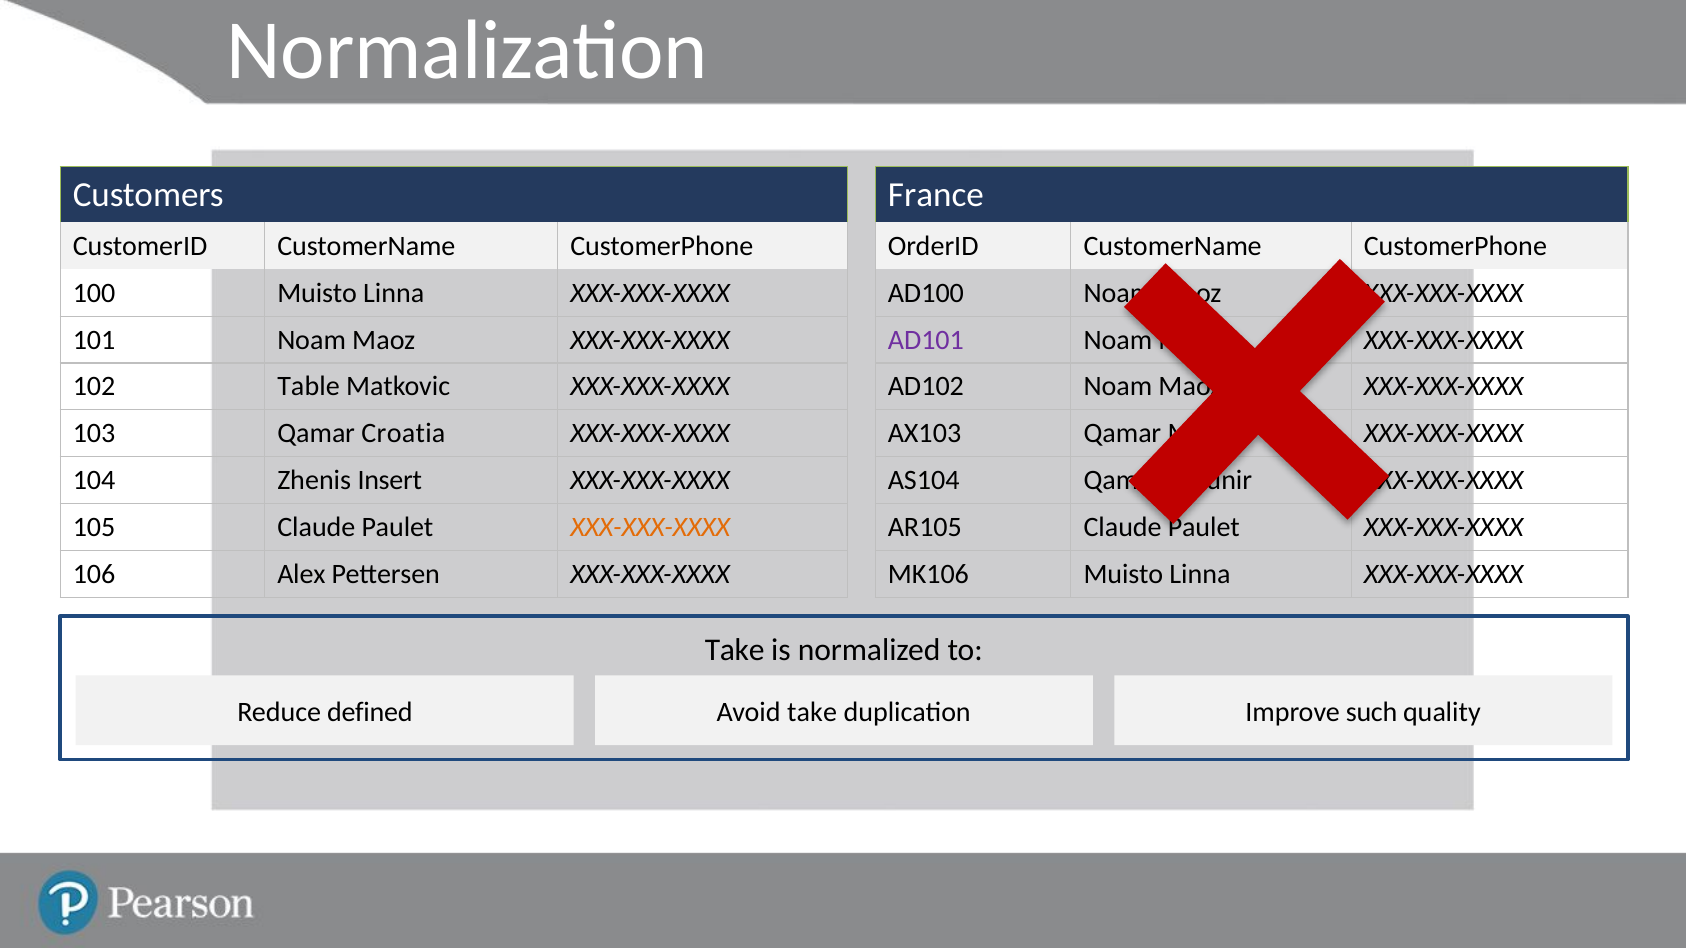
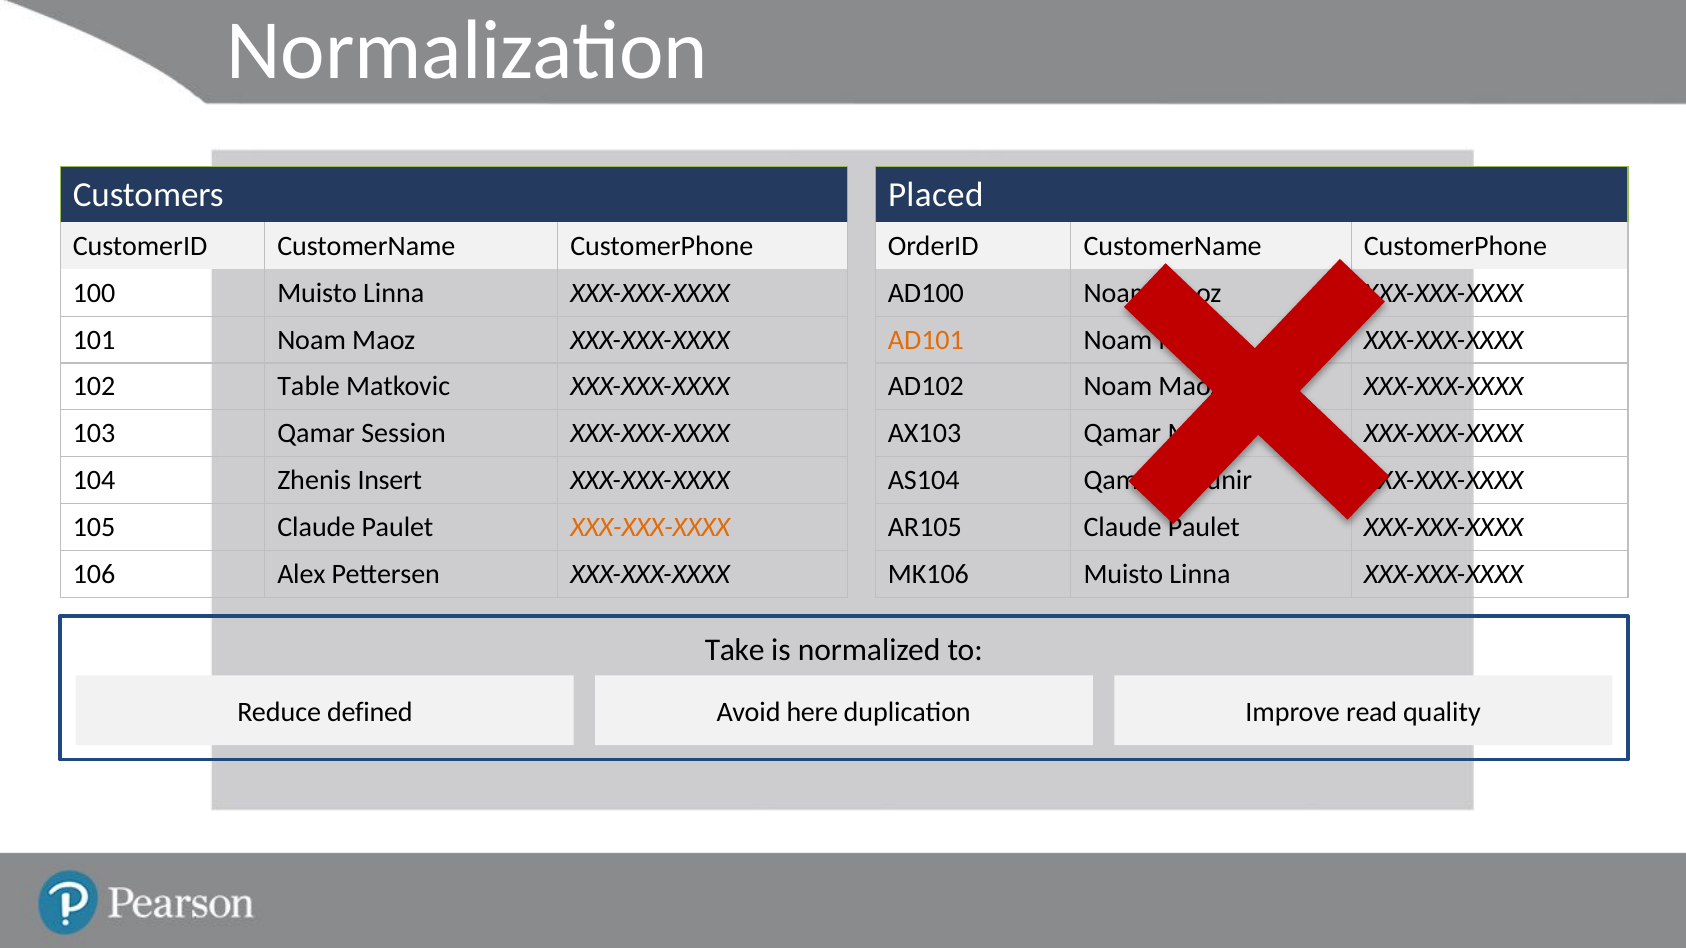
France: France -> Placed
AD101 colour: purple -> orange
Croatia: Croatia -> Session
Avoid take: take -> here
such: such -> read
